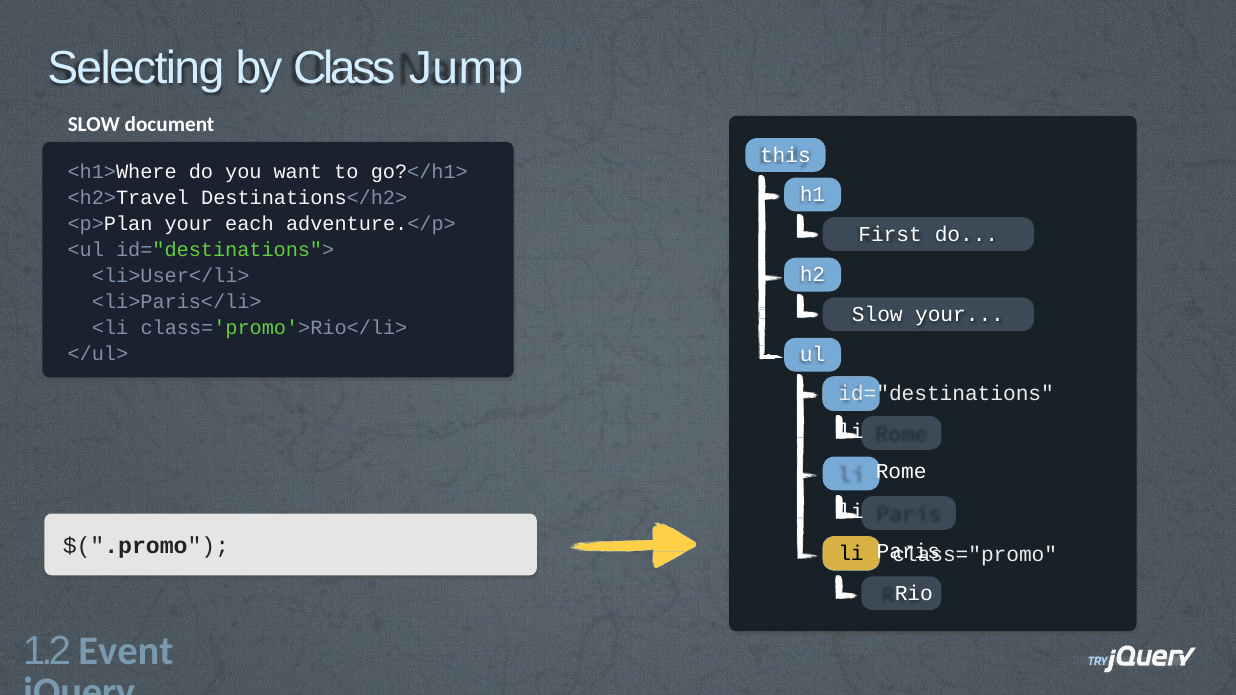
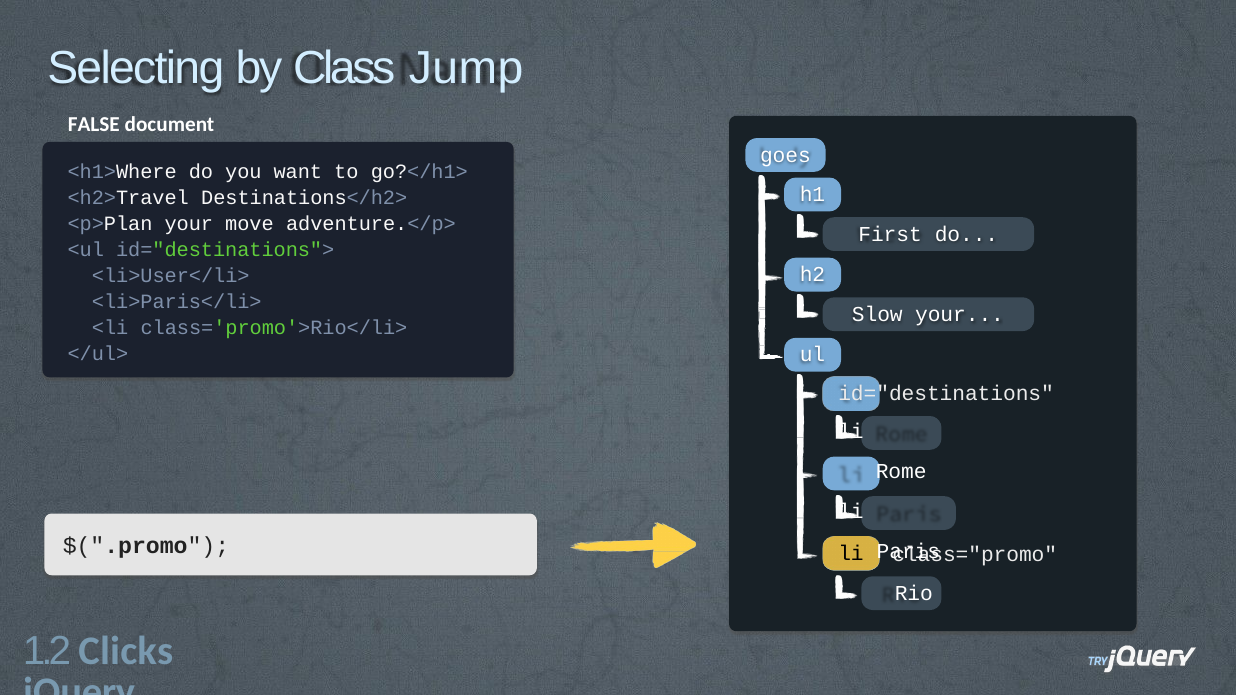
SLOW at (94, 124): SLOW -> FALSE
this: this -> goes
each: each -> move
Event: Event -> Clicks
